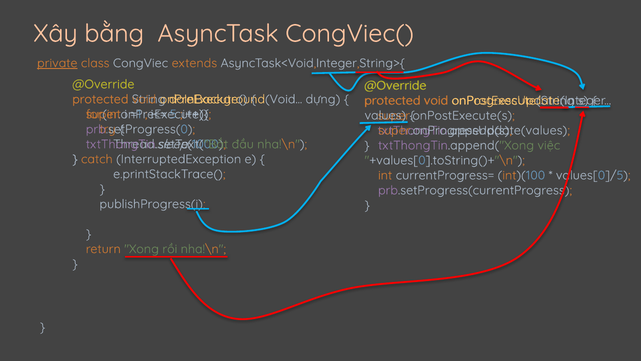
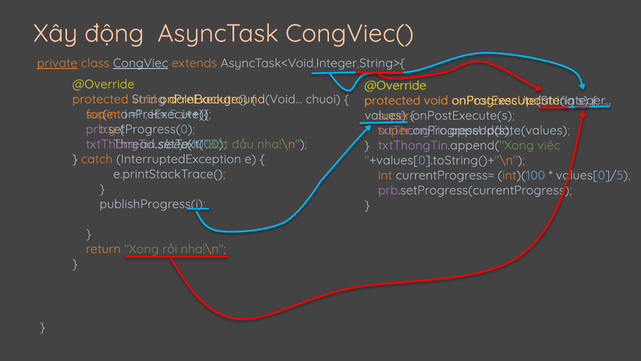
bằng: bằng -> động
CongViec underline: none -> present
dựng: dựng -> chuoi
